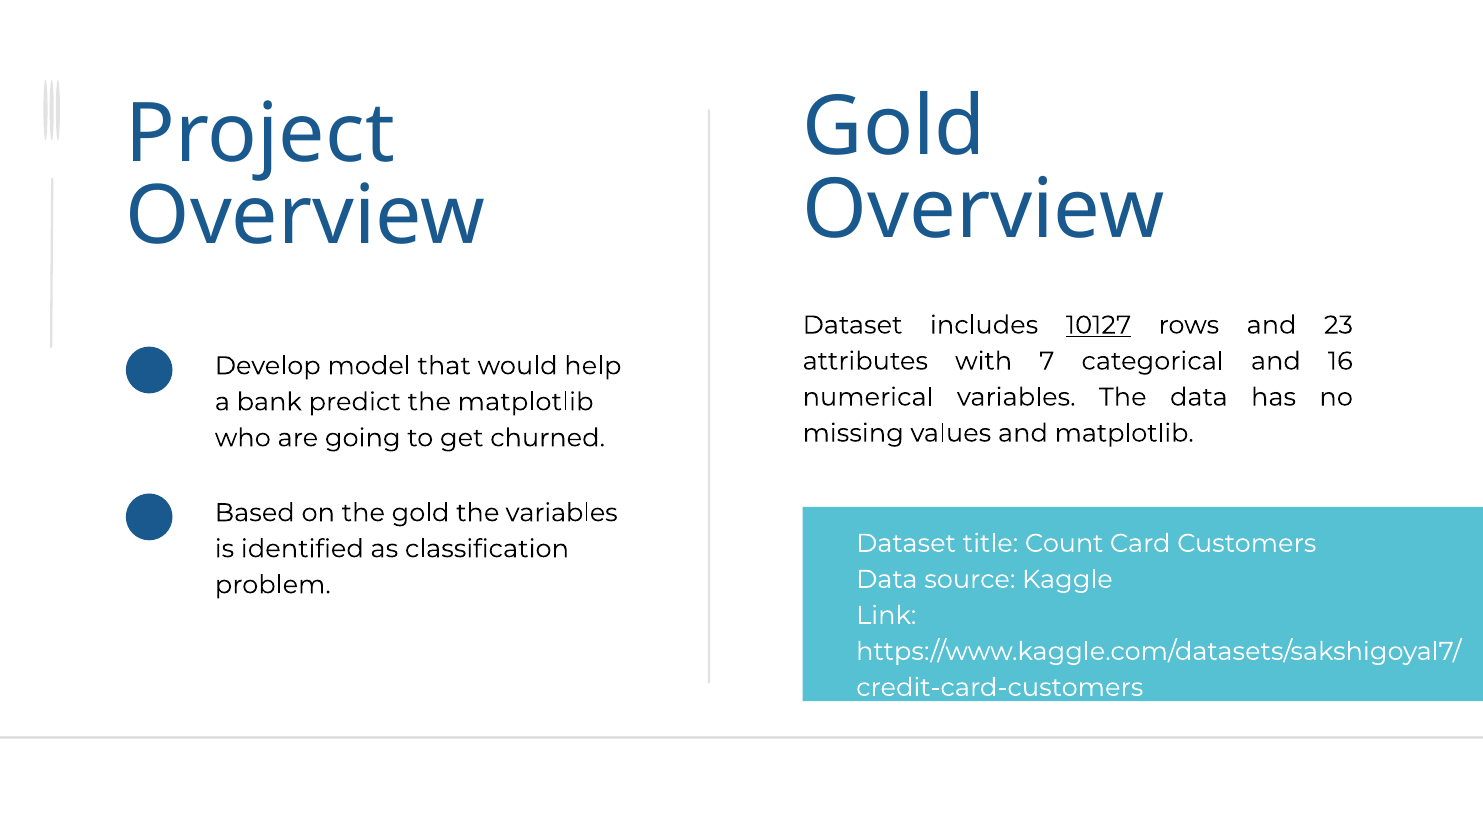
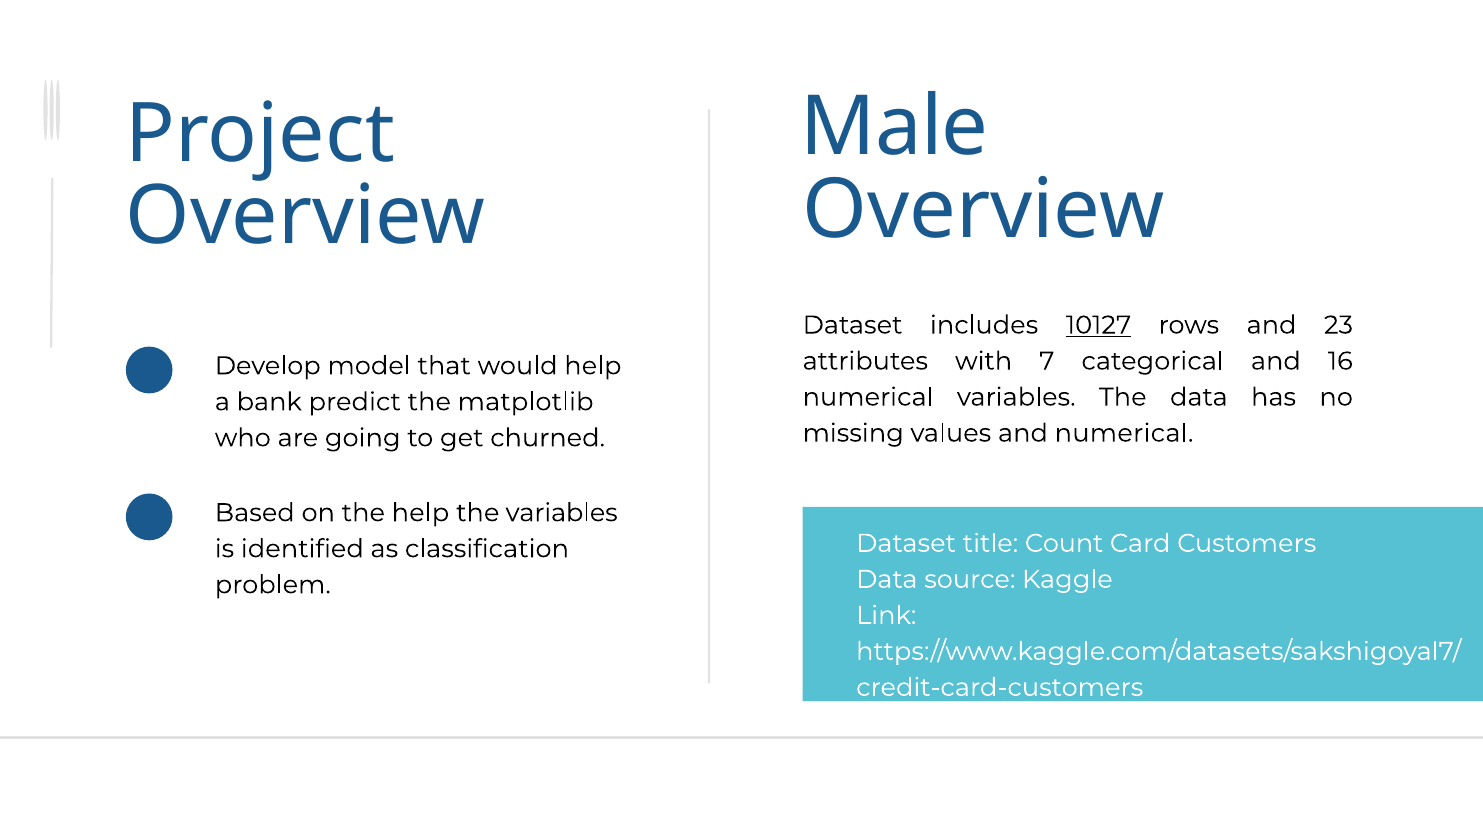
Gold at (894, 127): Gold -> Male
and matplotlib: matplotlib -> numerical
the gold: gold -> help
